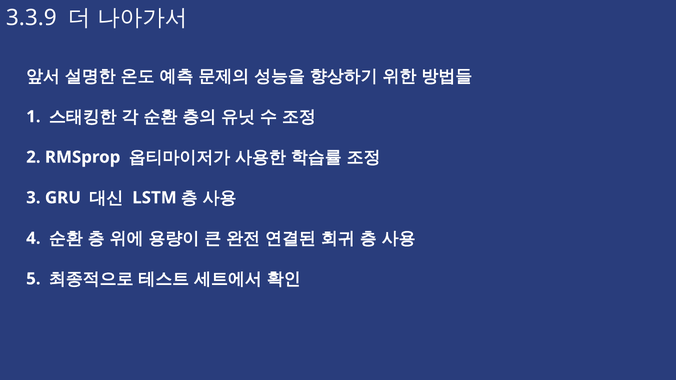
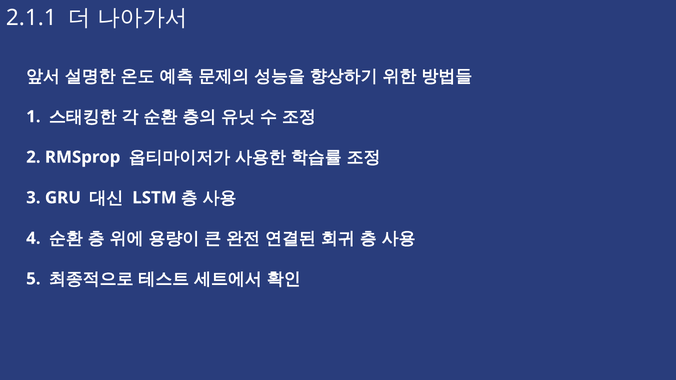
3.3.9: 3.3.9 -> 2.1.1
